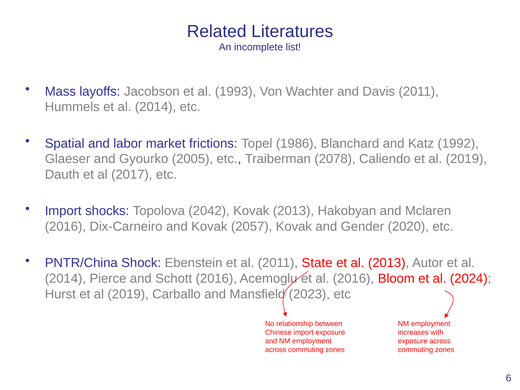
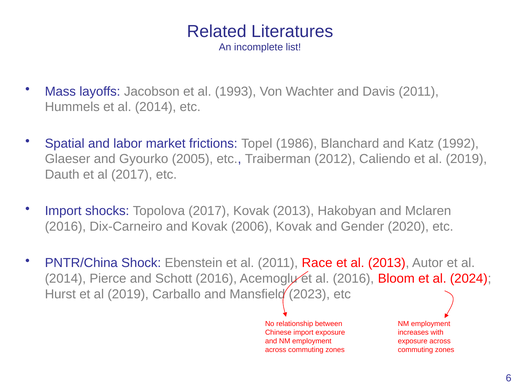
2078: 2078 -> 2012
Topolova 2042: 2042 -> 2017
2057: 2057 -> 2006
State: State -> Race
